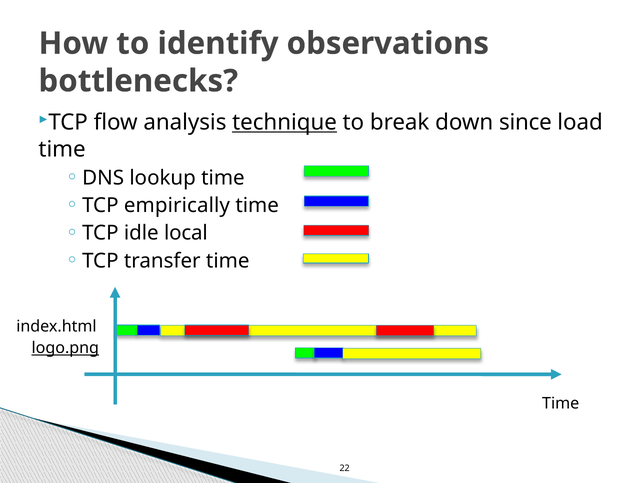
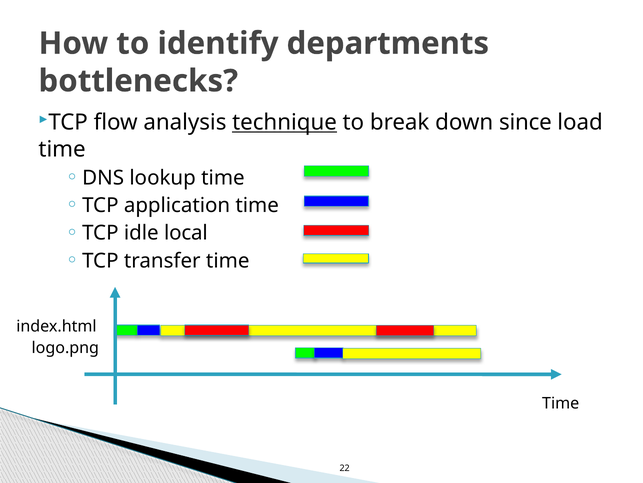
observations: observations -> departments
empirically: empirically -> application
logo.png underline: present -> none
